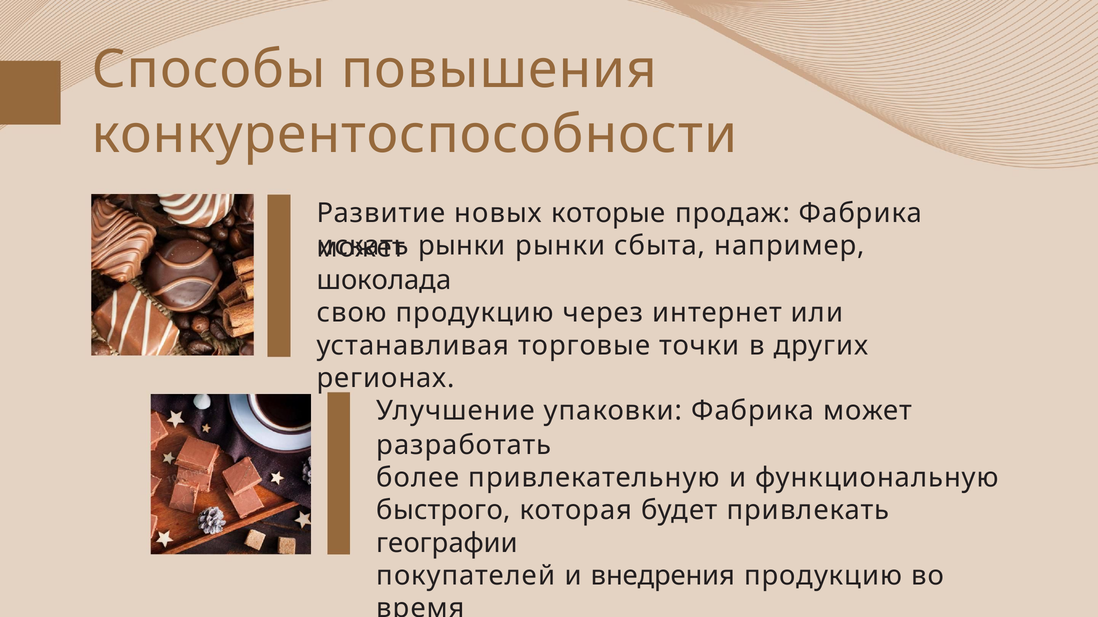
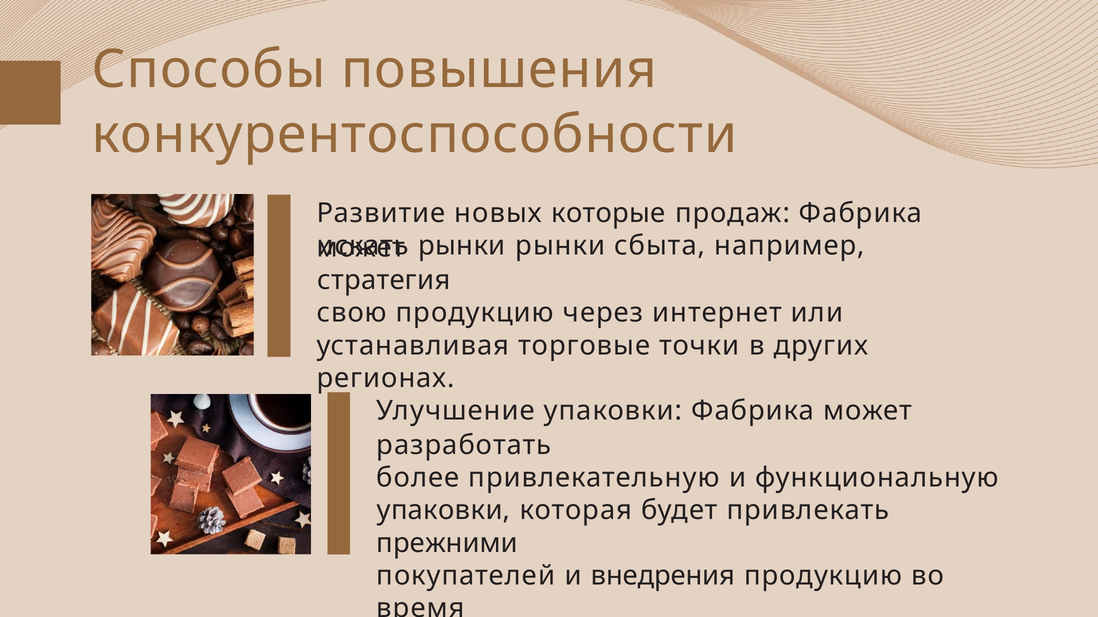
шоколада: шоколада -> стратегия
быстрого at (443, 510): быстрого -> упаковки
географии: географии -> прежними
